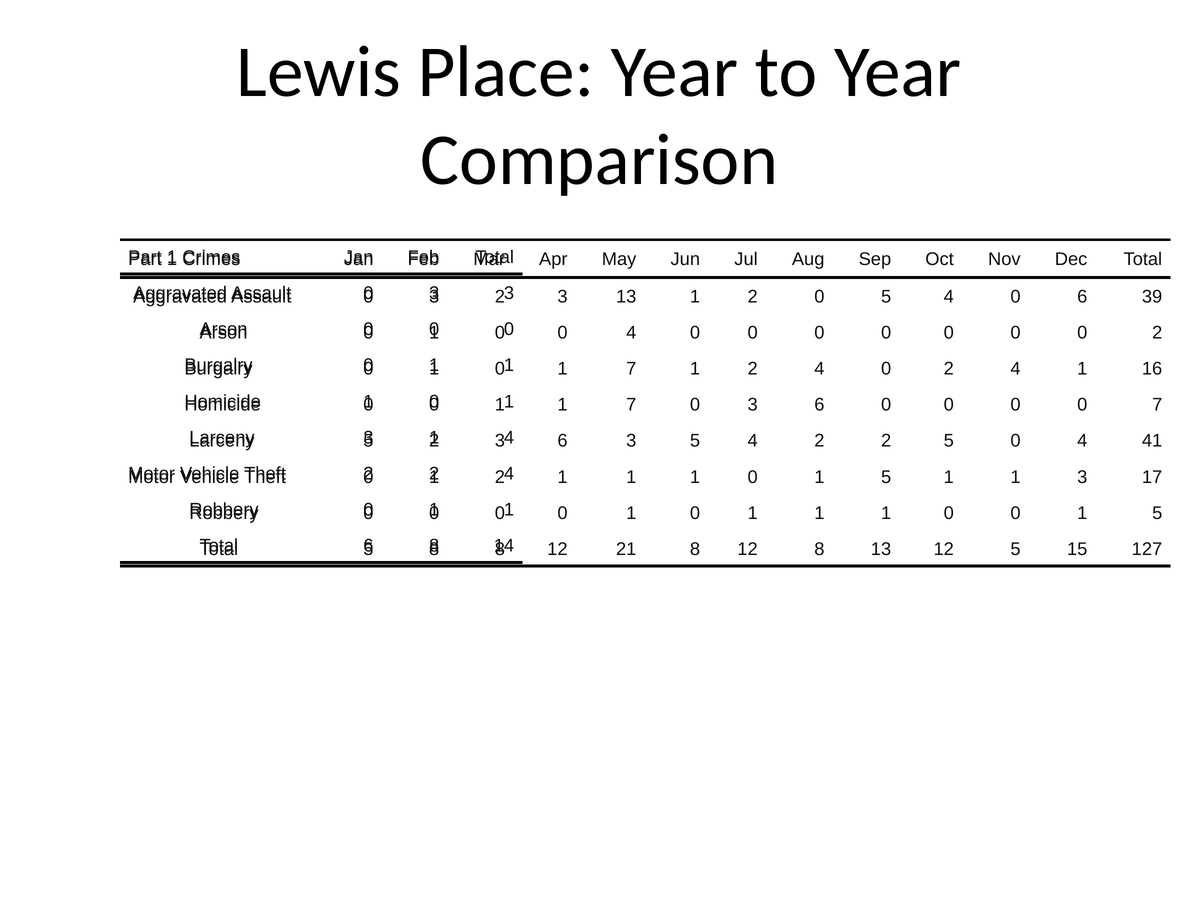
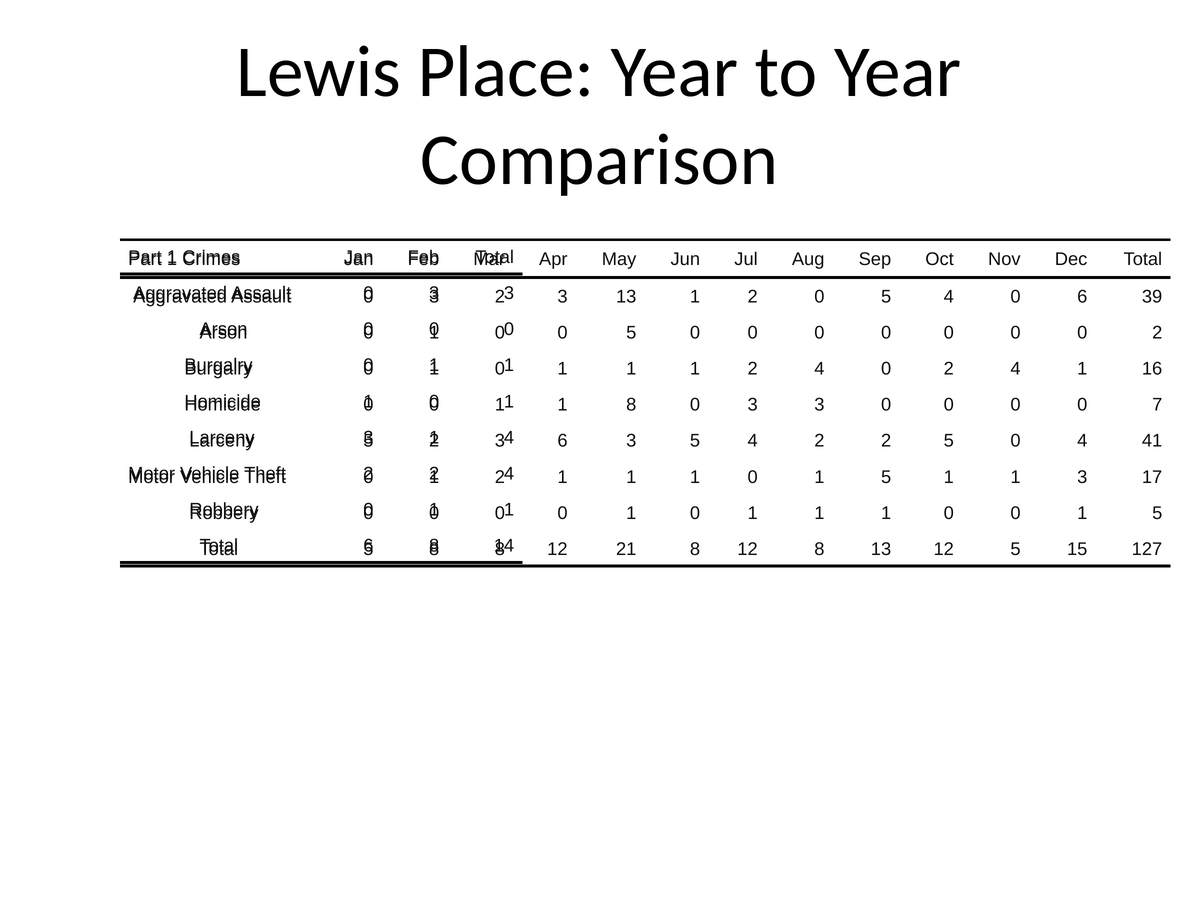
0 0 4: 4 -> 5
7 at (631, 369): 7 -> 1
1 1 7: 7 -> 8
6 at (819, 405): 6 -> 3
